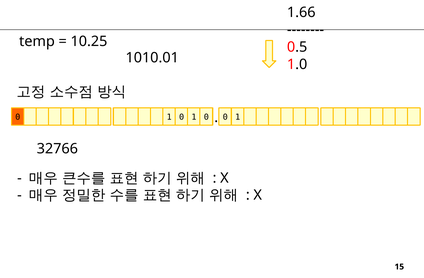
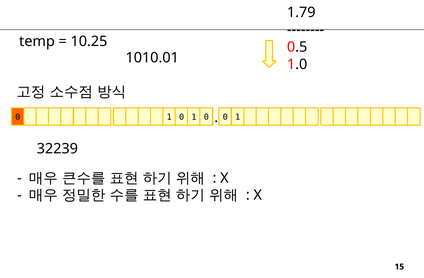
1.66: 1.66 -> 1.79
32766: 32766 -> 32239
